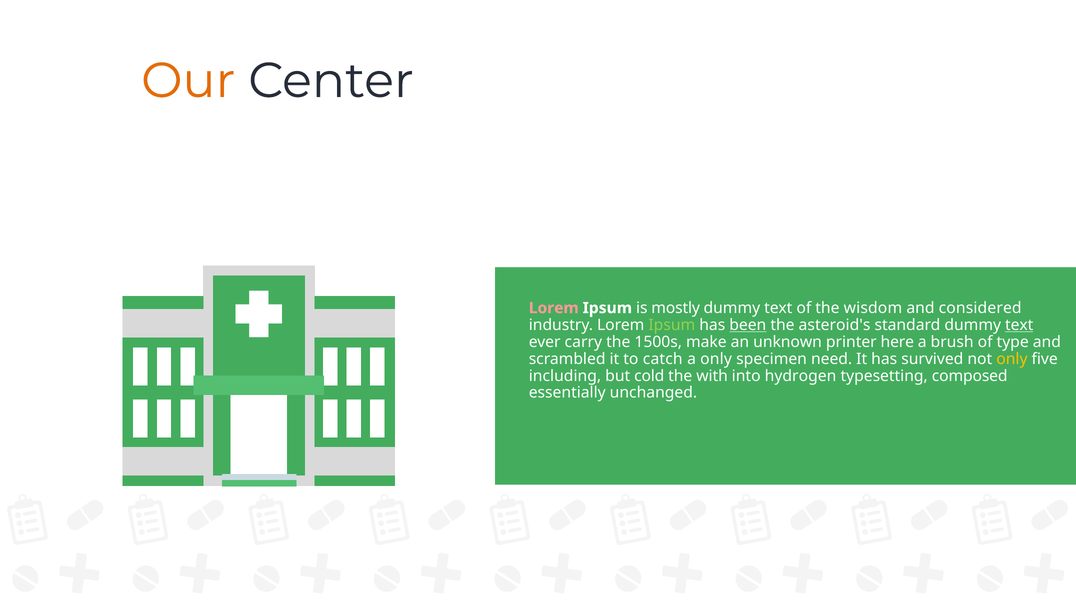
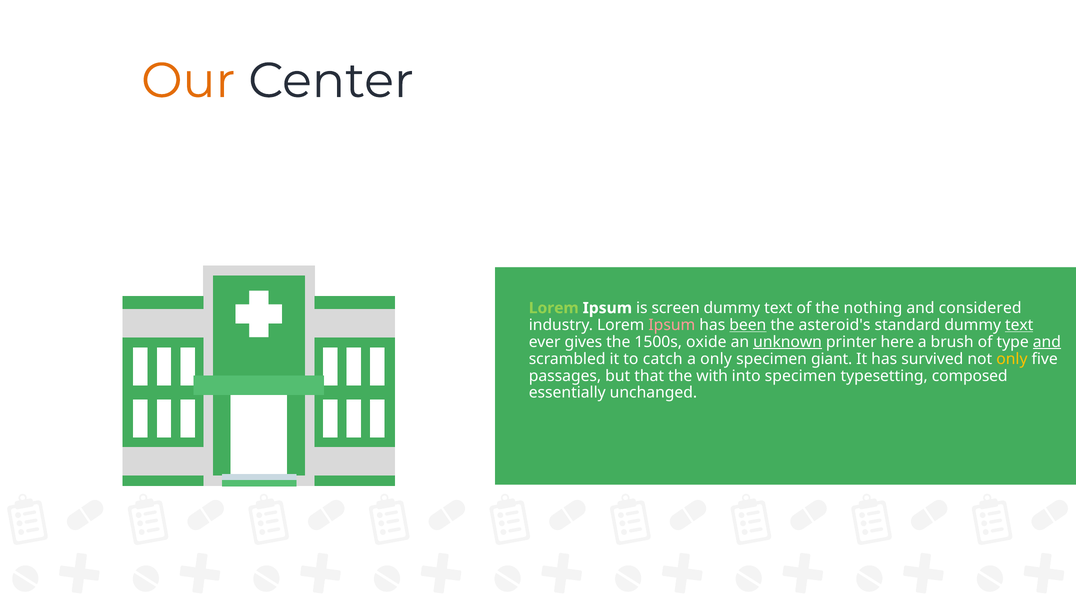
Lorem at (554, 308) colour: pink -> light green
mostly: mostly -> screen
wisdom: wisdom -> nothing
Ipsum at (672, 325) colour: light green -> pink
carry: carry -> gives
make: make -> oxide
unknown underline: none -> present
and at (1047, 342) underline: none -> present
need: need -> giant
including: including -> passages
cold: cold -> that
into hydrogen: hydrogen -> specimen
